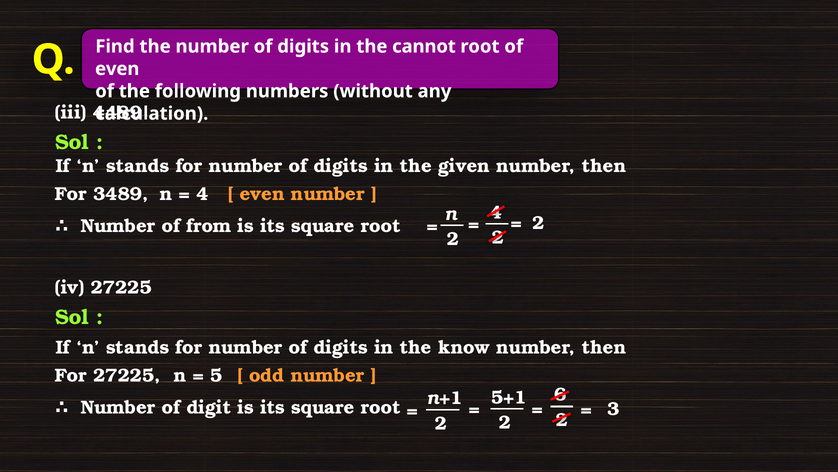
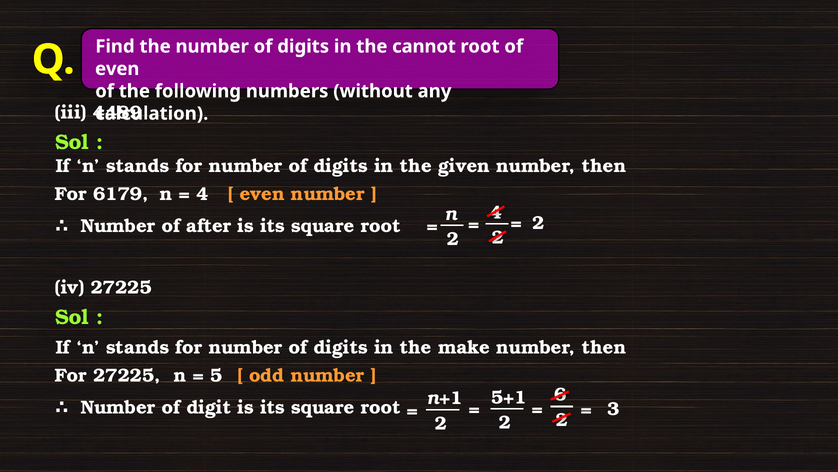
3489: 3489 -> 6179
from: from -> after
know: know -> make
